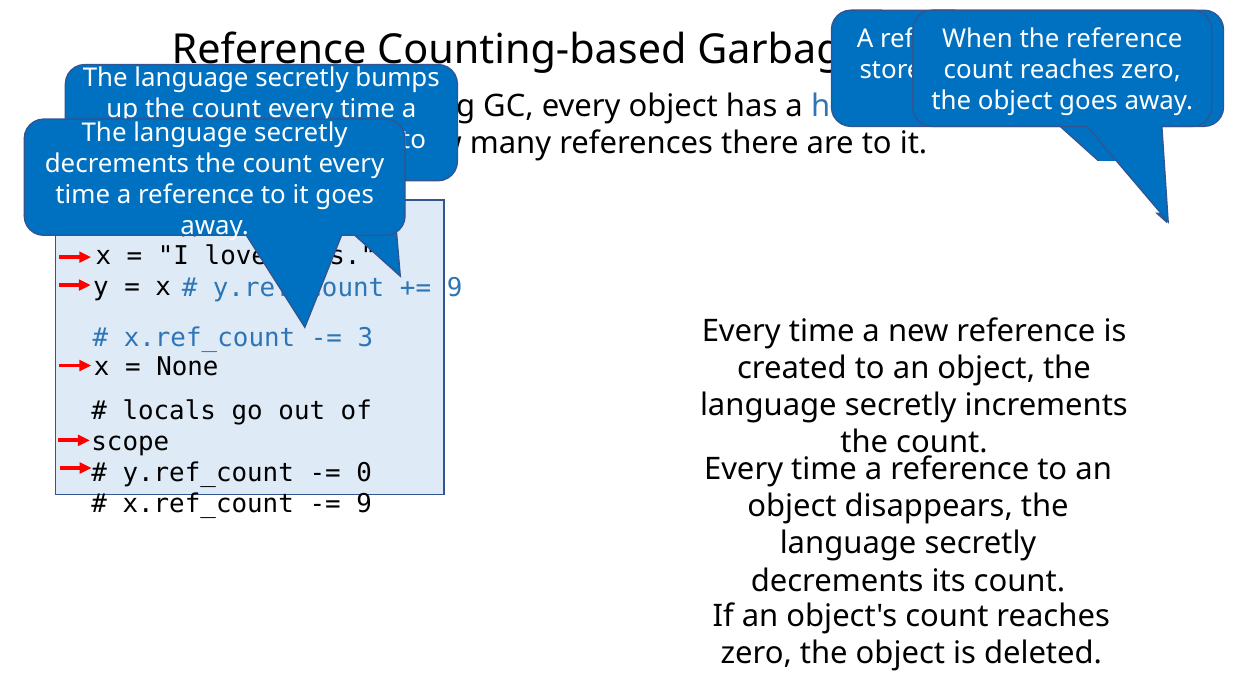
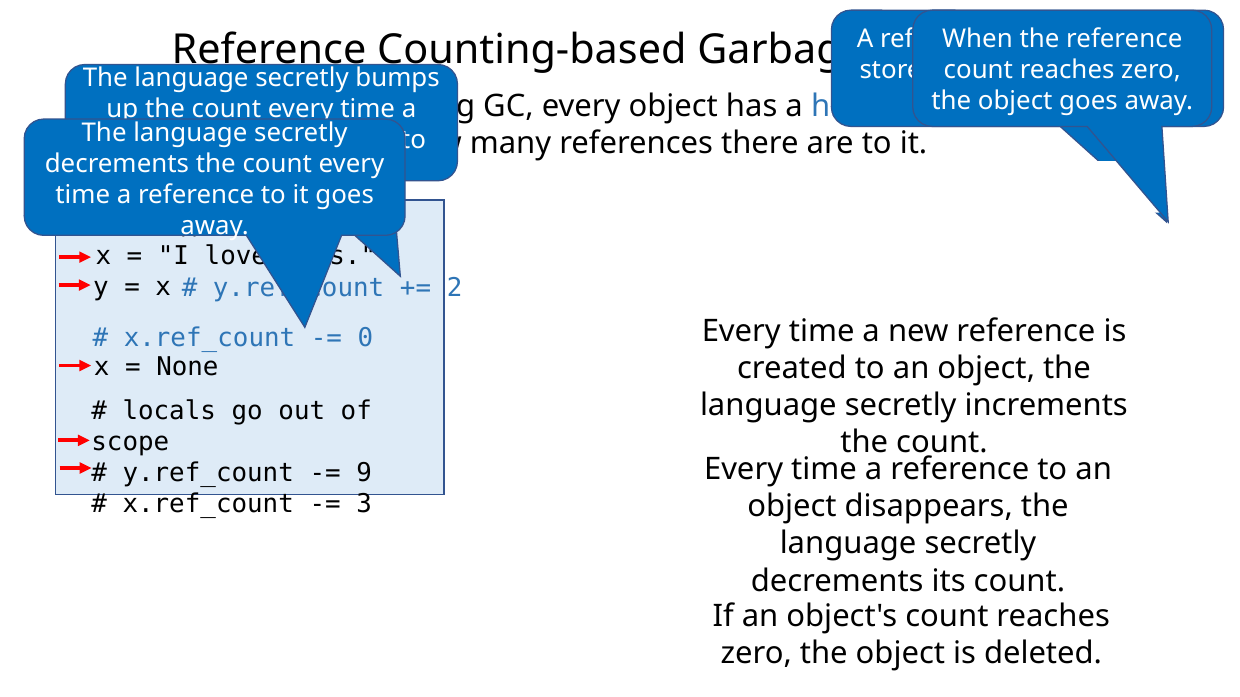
9 at (455, 288): 9 -> 2
3 at (365, 338): 3 -> 0
0 at (364, 473): 0 -> 9
9 at (364, 504): 9 -> 3
